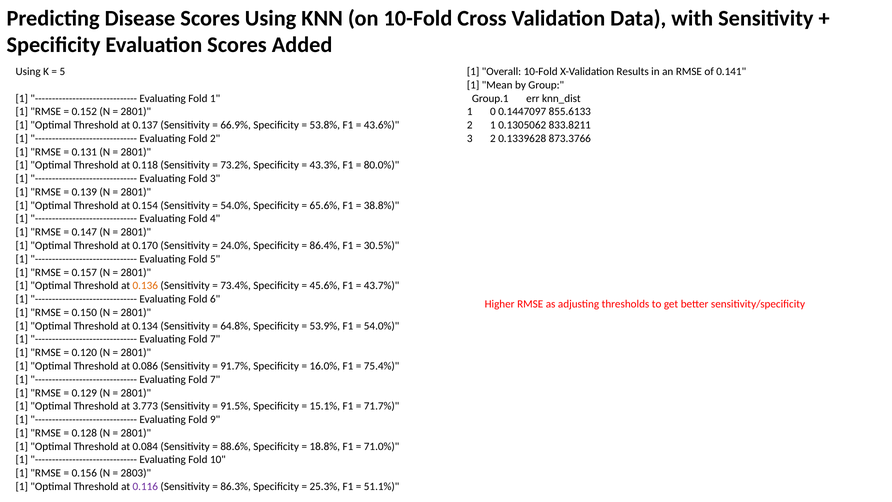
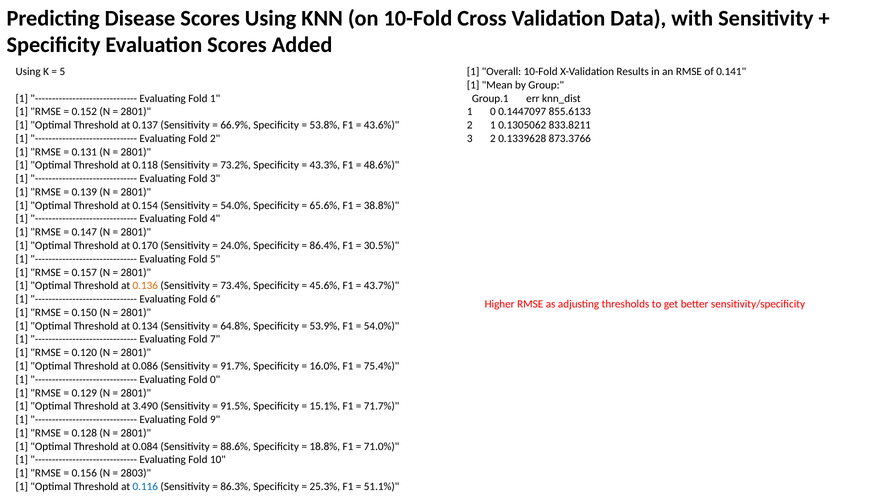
80.0%: 80.0% -> 48.6%
7 at (215, 379): 7 -> 0
3.773: 3.773 -> 3.490
0.116 colour: purple -> blue
